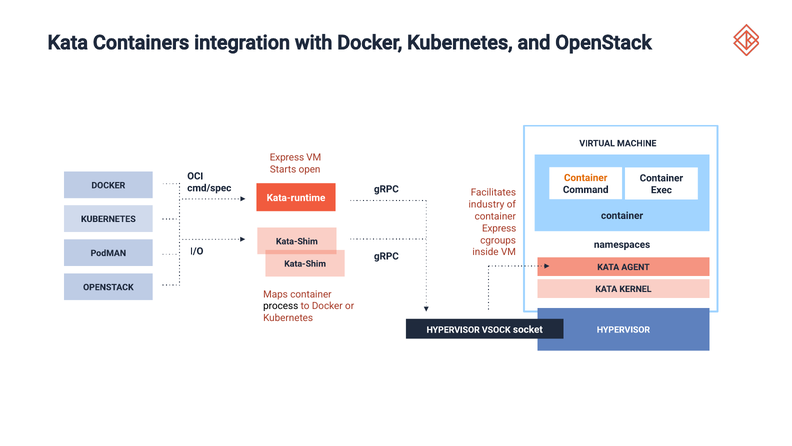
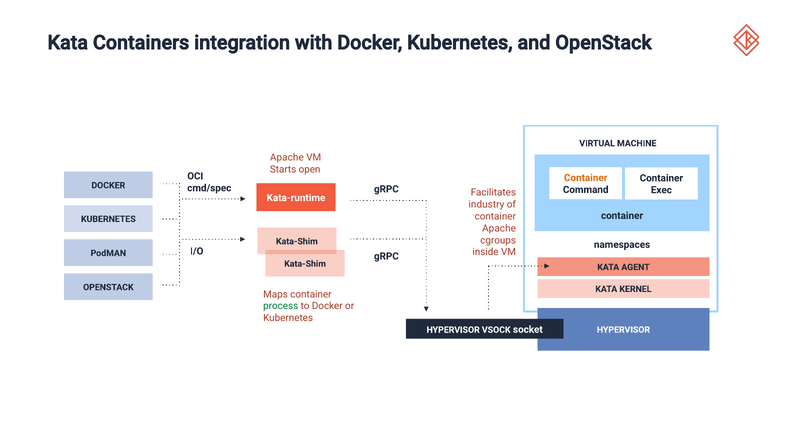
Express at (287, 157): Express -> Apache
Express at (499, 228): Express -> Apache
process colour: black -> green
